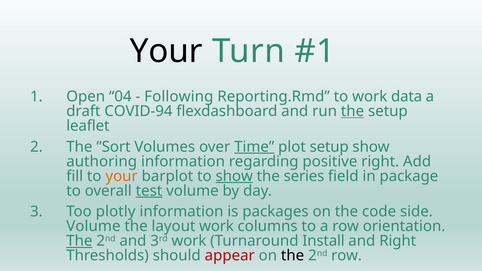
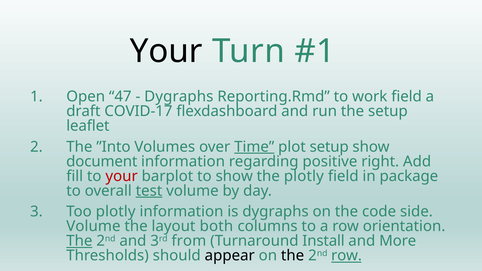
04: 04 -> 47
Following at (179, 97): Following -> Dygraphs
work data: data -> field
COVID-94: COVID-94 -> COVID-17
the at (353, 111) underline: present -> none
”Sort: ”Sort -> ”Into
authoring: authoring -> document
your at (122, 176) colour: orange -> red
show at (234, 176) underline: present -> none
the series: series -> plotly
is packages: packages -> dygraphs
layout work: work -> both
3rd work: work -> from
and Right: Right -> More
appear colour: red -> black
row at (347, 256) underline: none -> present
